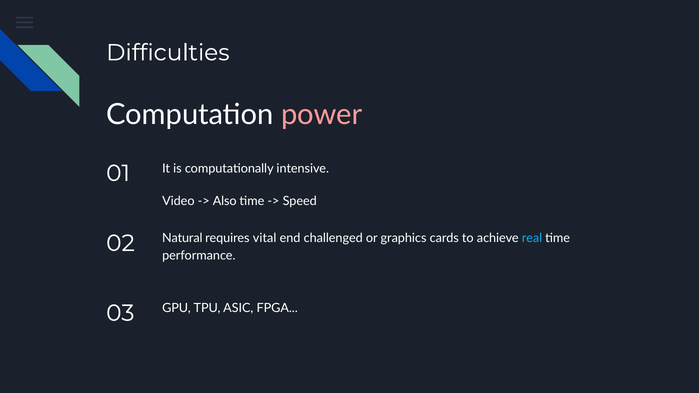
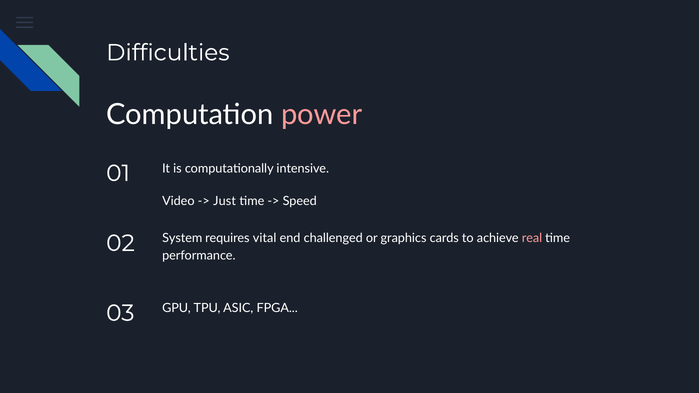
Also: Also -> Just
Natural: Natural -> System
real colour: light blue -> pink
